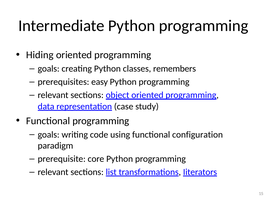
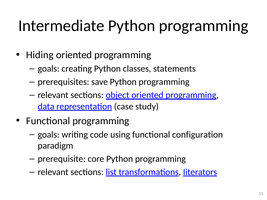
remembers: remembers -> statements
easy: easy -> save
